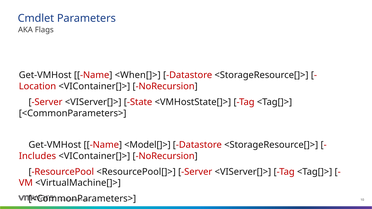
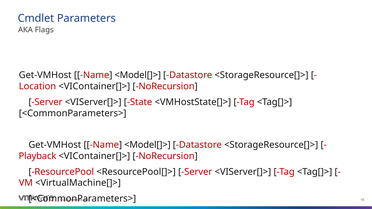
<When[]> at (138, 75): <When[]> -> <Model[]>
Includes: Includes -> Playback
